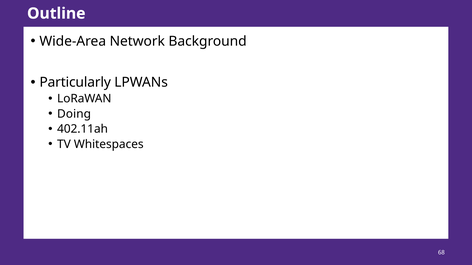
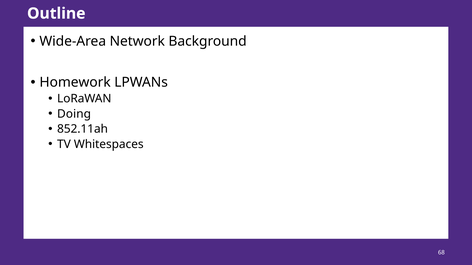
Particularly: Particularly -> Homework
402.11ah: 402.11ah -> 852.11ah
